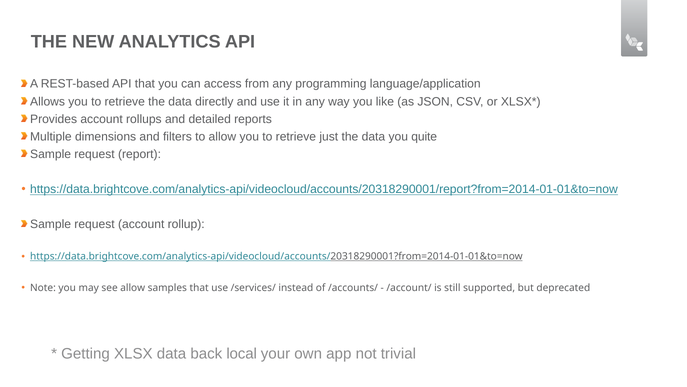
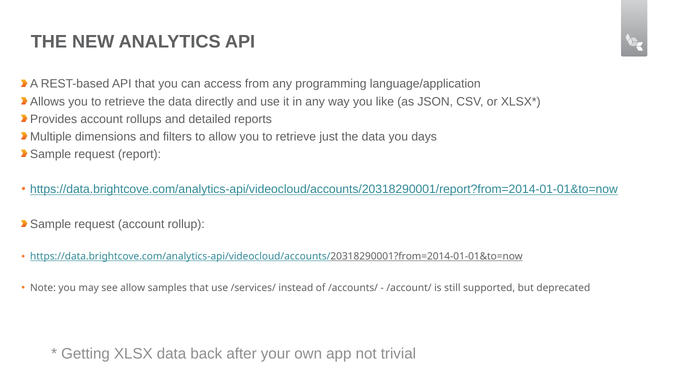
quite: quite -> days
local: local -> after
